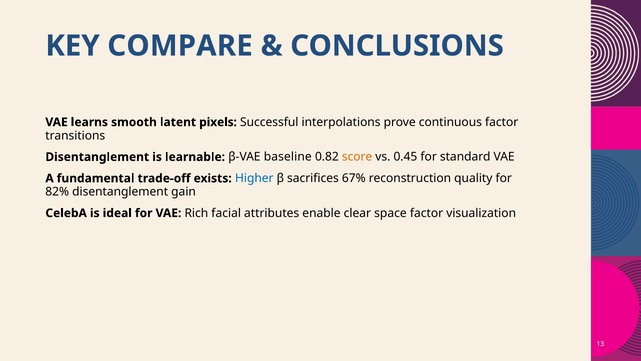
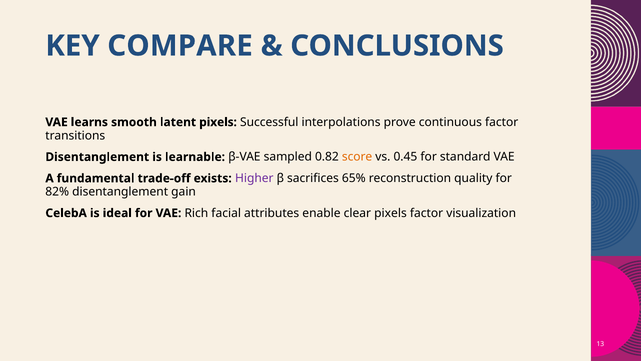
baseline: baseline -> sampled
Higher colour: blue -> purple
67%: 67% -> 65%
clear space: space -> pixels
